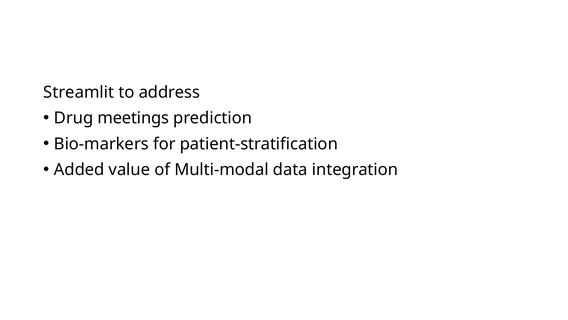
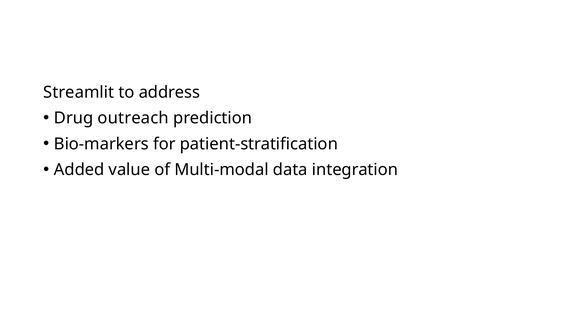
meetings: meetings -> outreach
